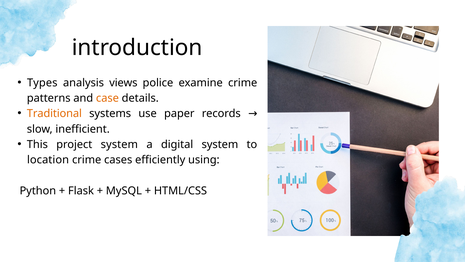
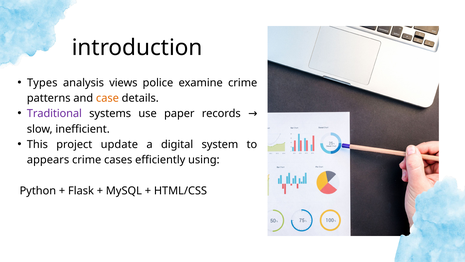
Traditional colour: orange -> purple
project system: system -> update
location: location -> appears
